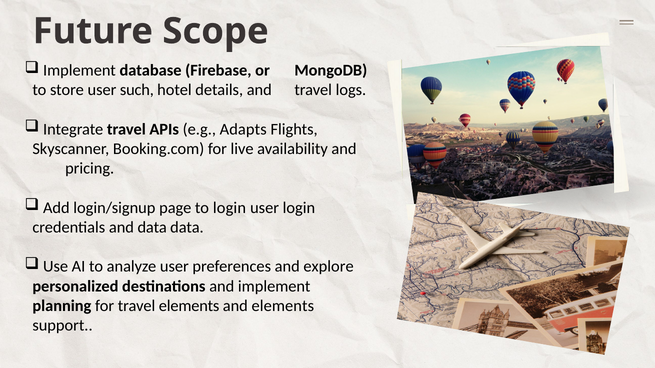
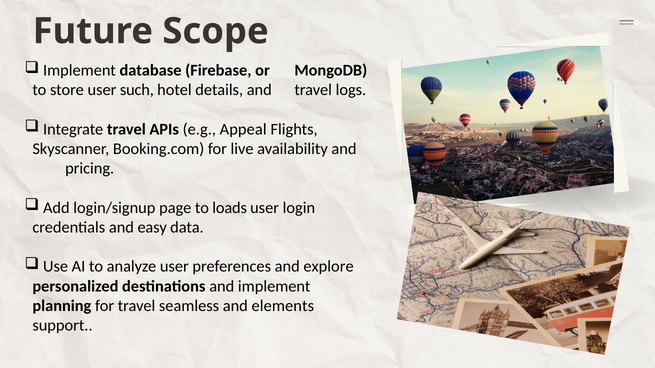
Adapts: Adapts -> Appeal
to login: login -> loads
and data: data -> easy
travel elements: elements -> seamless
